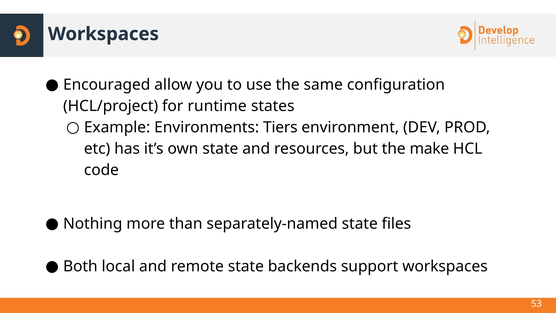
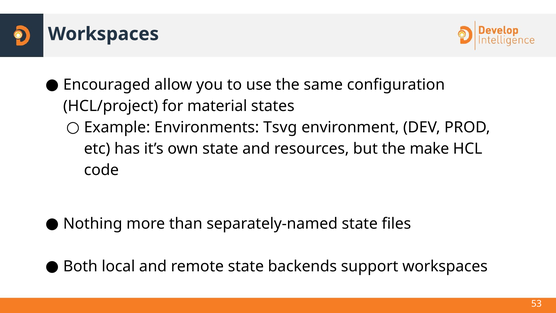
runtime: runtime -> material
Tiers: Tiers -> Tsvg
